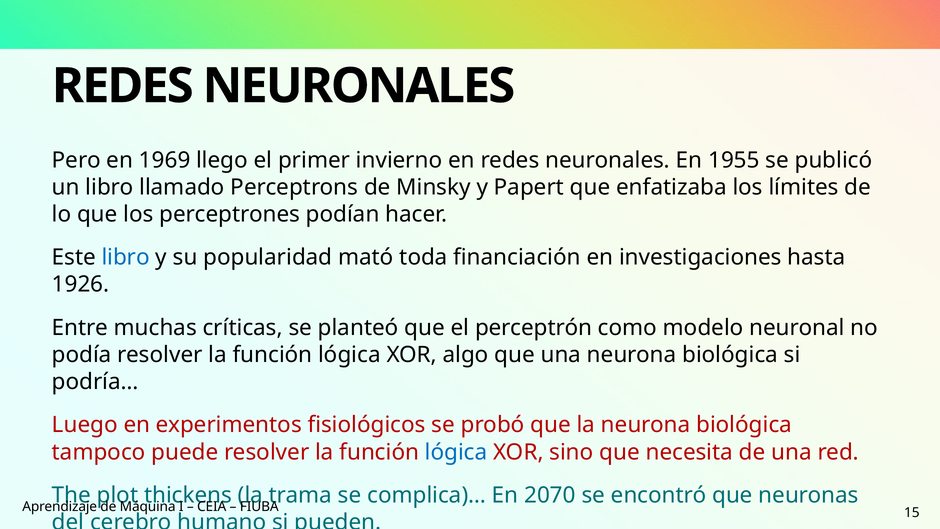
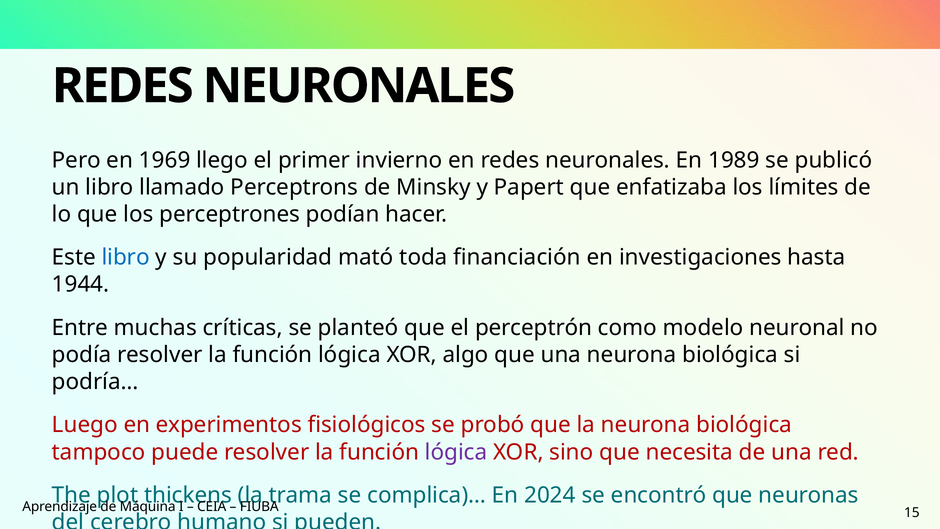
1955: 1955 -> 1989
1926: 1926 -> 1944
lógica at (456, 452) colour: blue -> purple
2070: 2070 -> 2024
